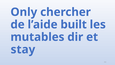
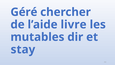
Only: Only -> Géré
built: built -> livre
